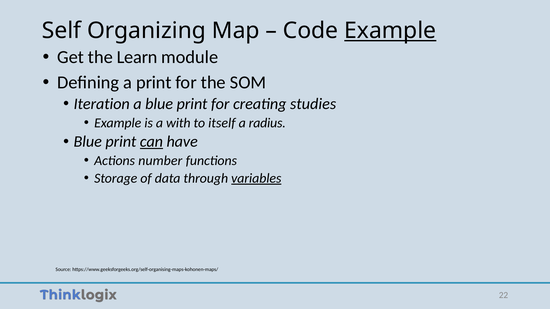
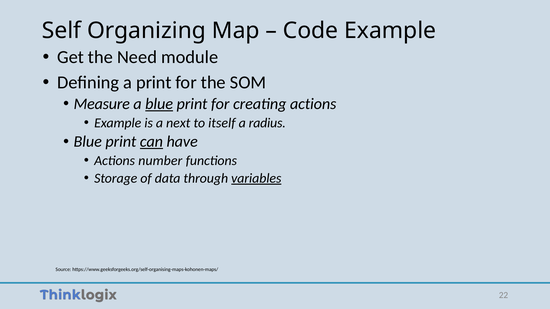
Example at (390, 31) underline: present -> none
Learn: Learn -> Need
Iteration: Iteration -> Measure
blue at (159, 104) underline: none -> present
creating studies: studies -> actions
with: with -> next
